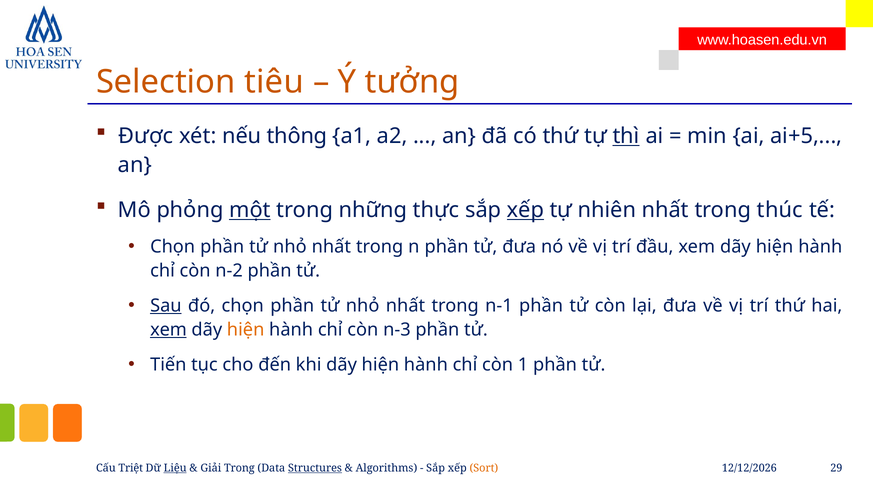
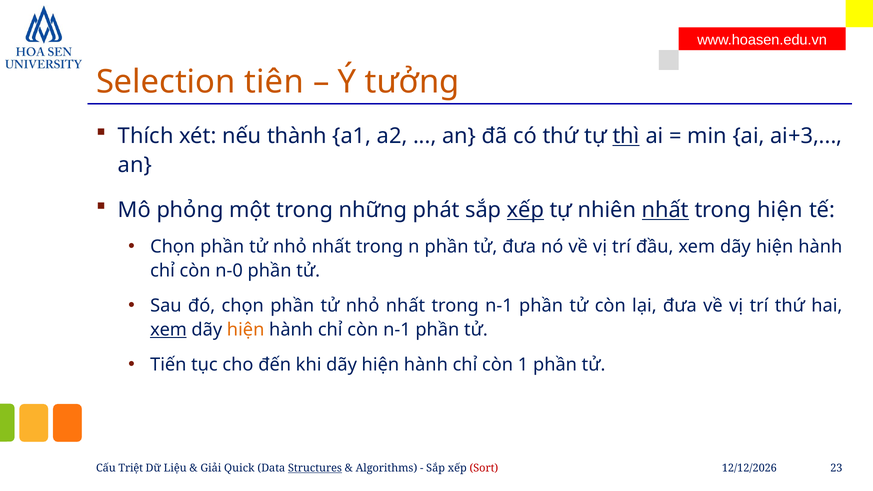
tiêu: tiêu -> tiên
Được: Được -> Thích
thông: thông -> thành
ai+5: ai+5 -> ai+3
một underline: present -> none
thực: thực -> phát
nhất at (665, 210) underline: none -> present
trong thúc: thúc -> hiện
n-2: n-2 -> n-0
Sau underline: present -> none
còn n-3: n-3 -> n-1
Liệu underline: present -> none
Giải Trong: Trong -> Quick
Sort colour: orange -> red
29: 29 -> 23
